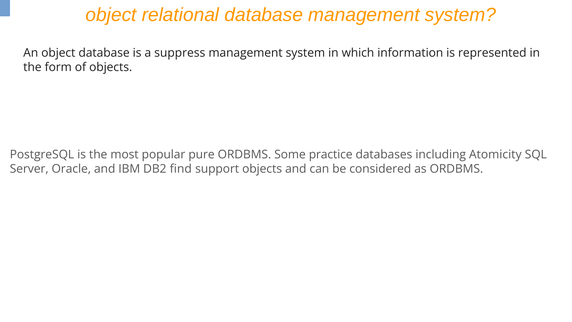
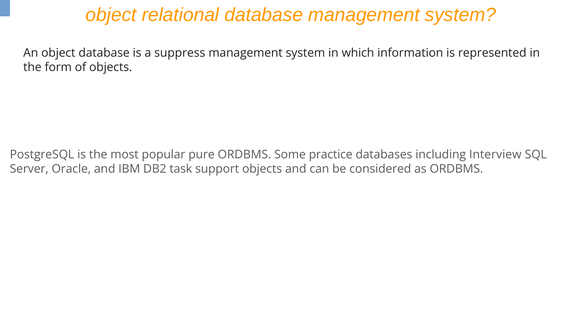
Atomicity: Atomicity -> Interview
find: find -> task
